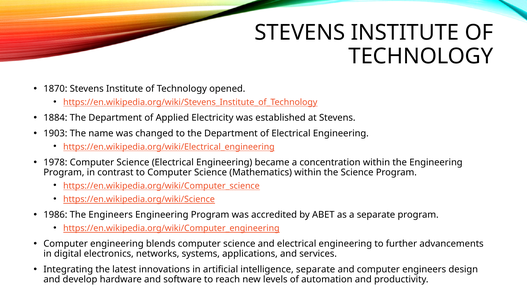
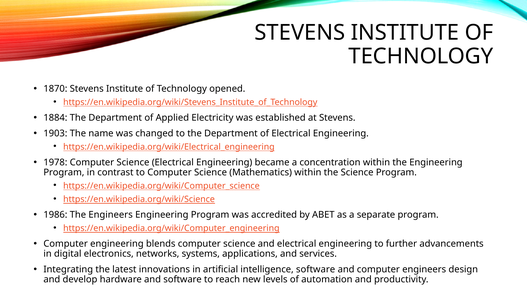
intelligence separate: separate -> software
